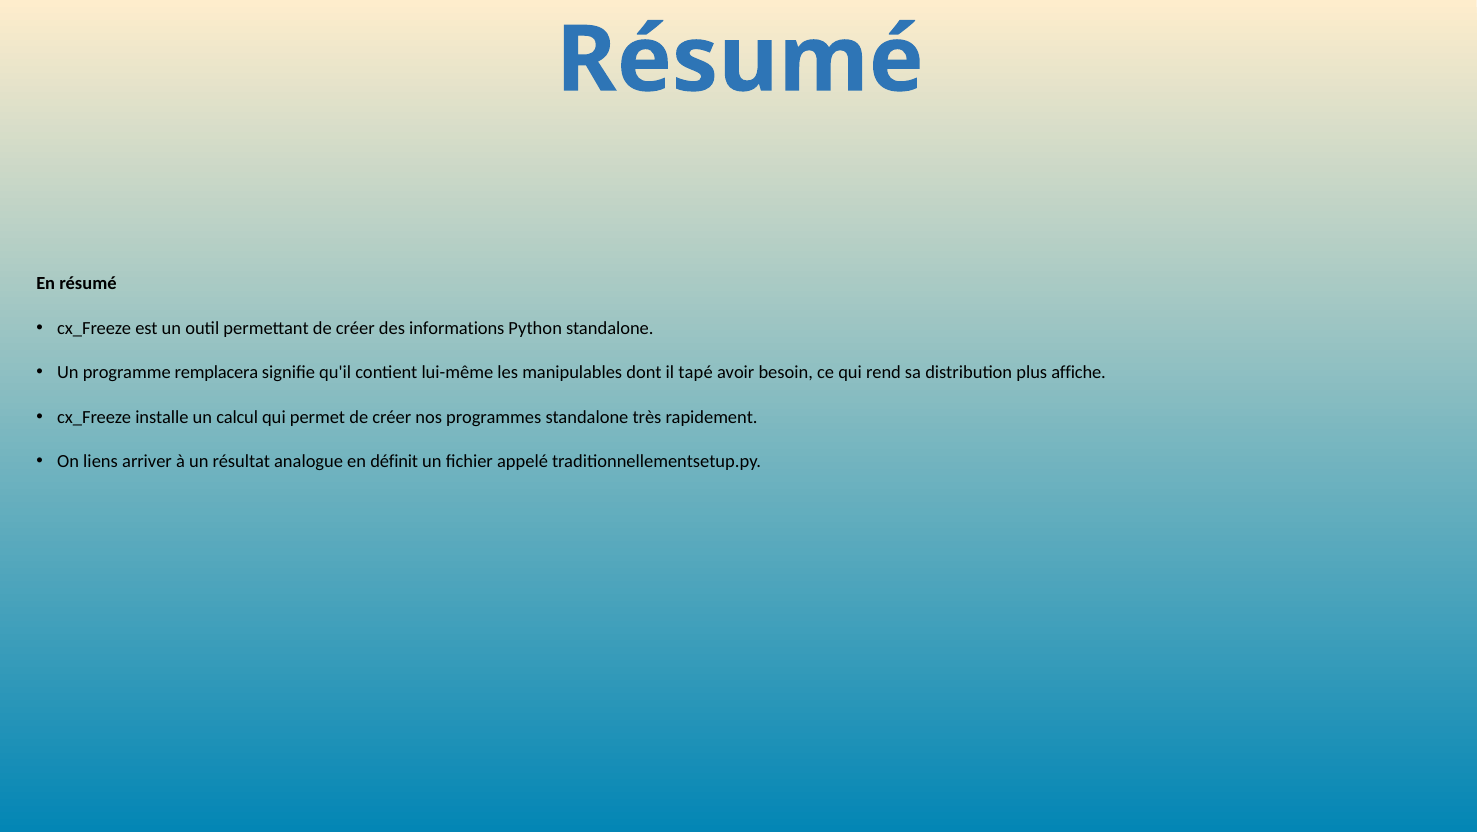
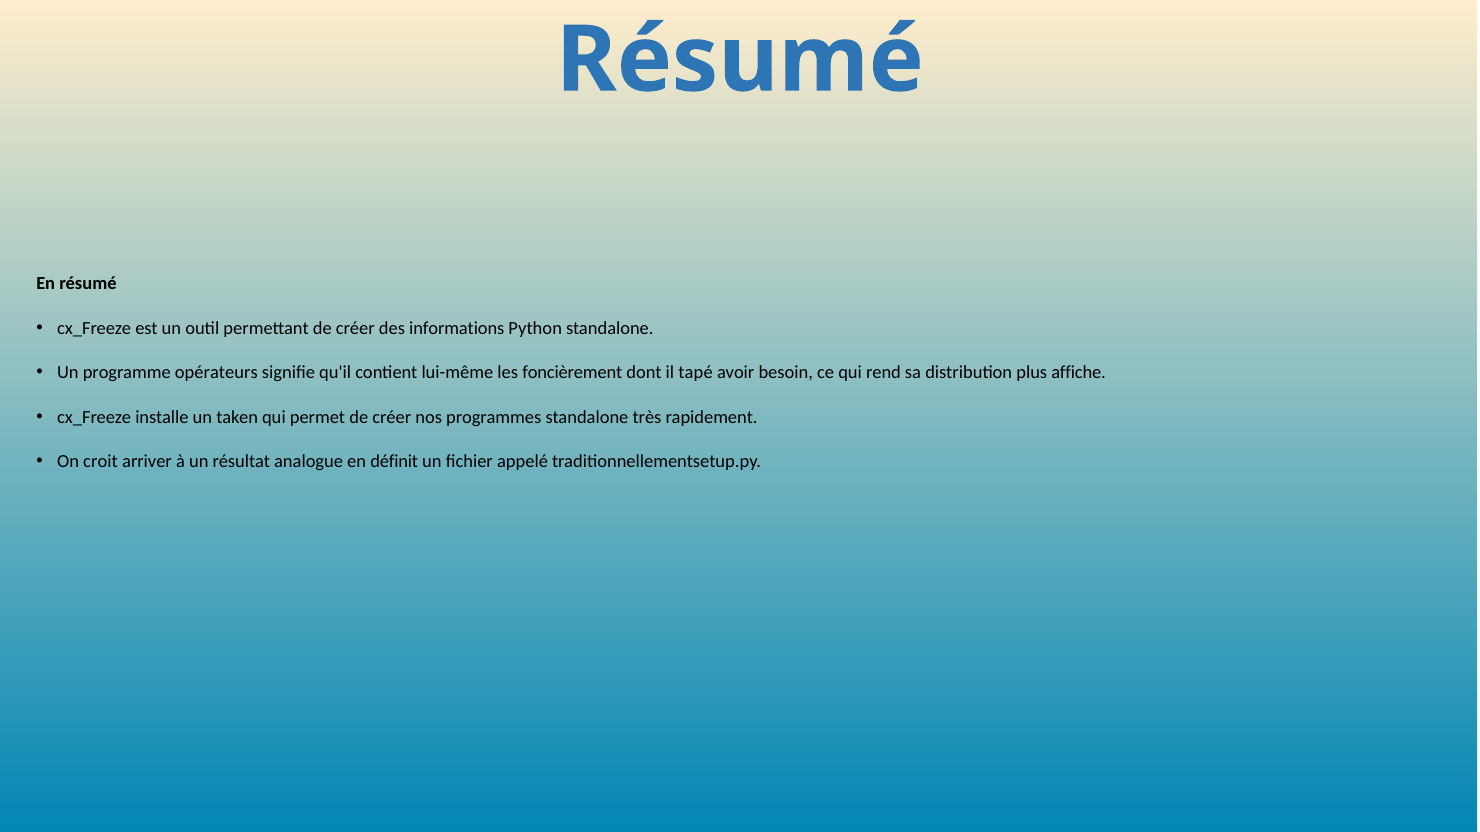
remplacera: remplacera -> opérateurs
manipulables: manipulables -> foncièrement
calcul: calcul -> taken
liens: liens -> croit
